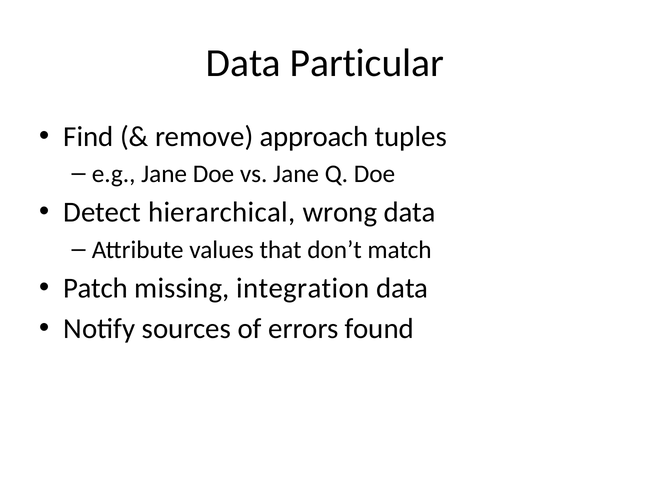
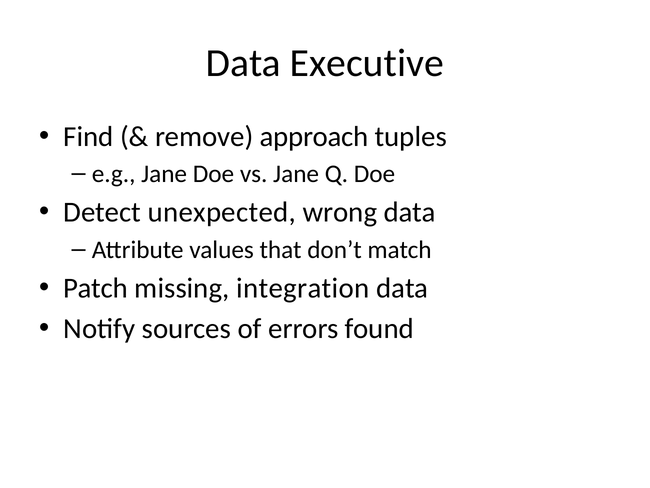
Particular: Particular -> Executive
hierarchical: hierarchical -> unexpected
